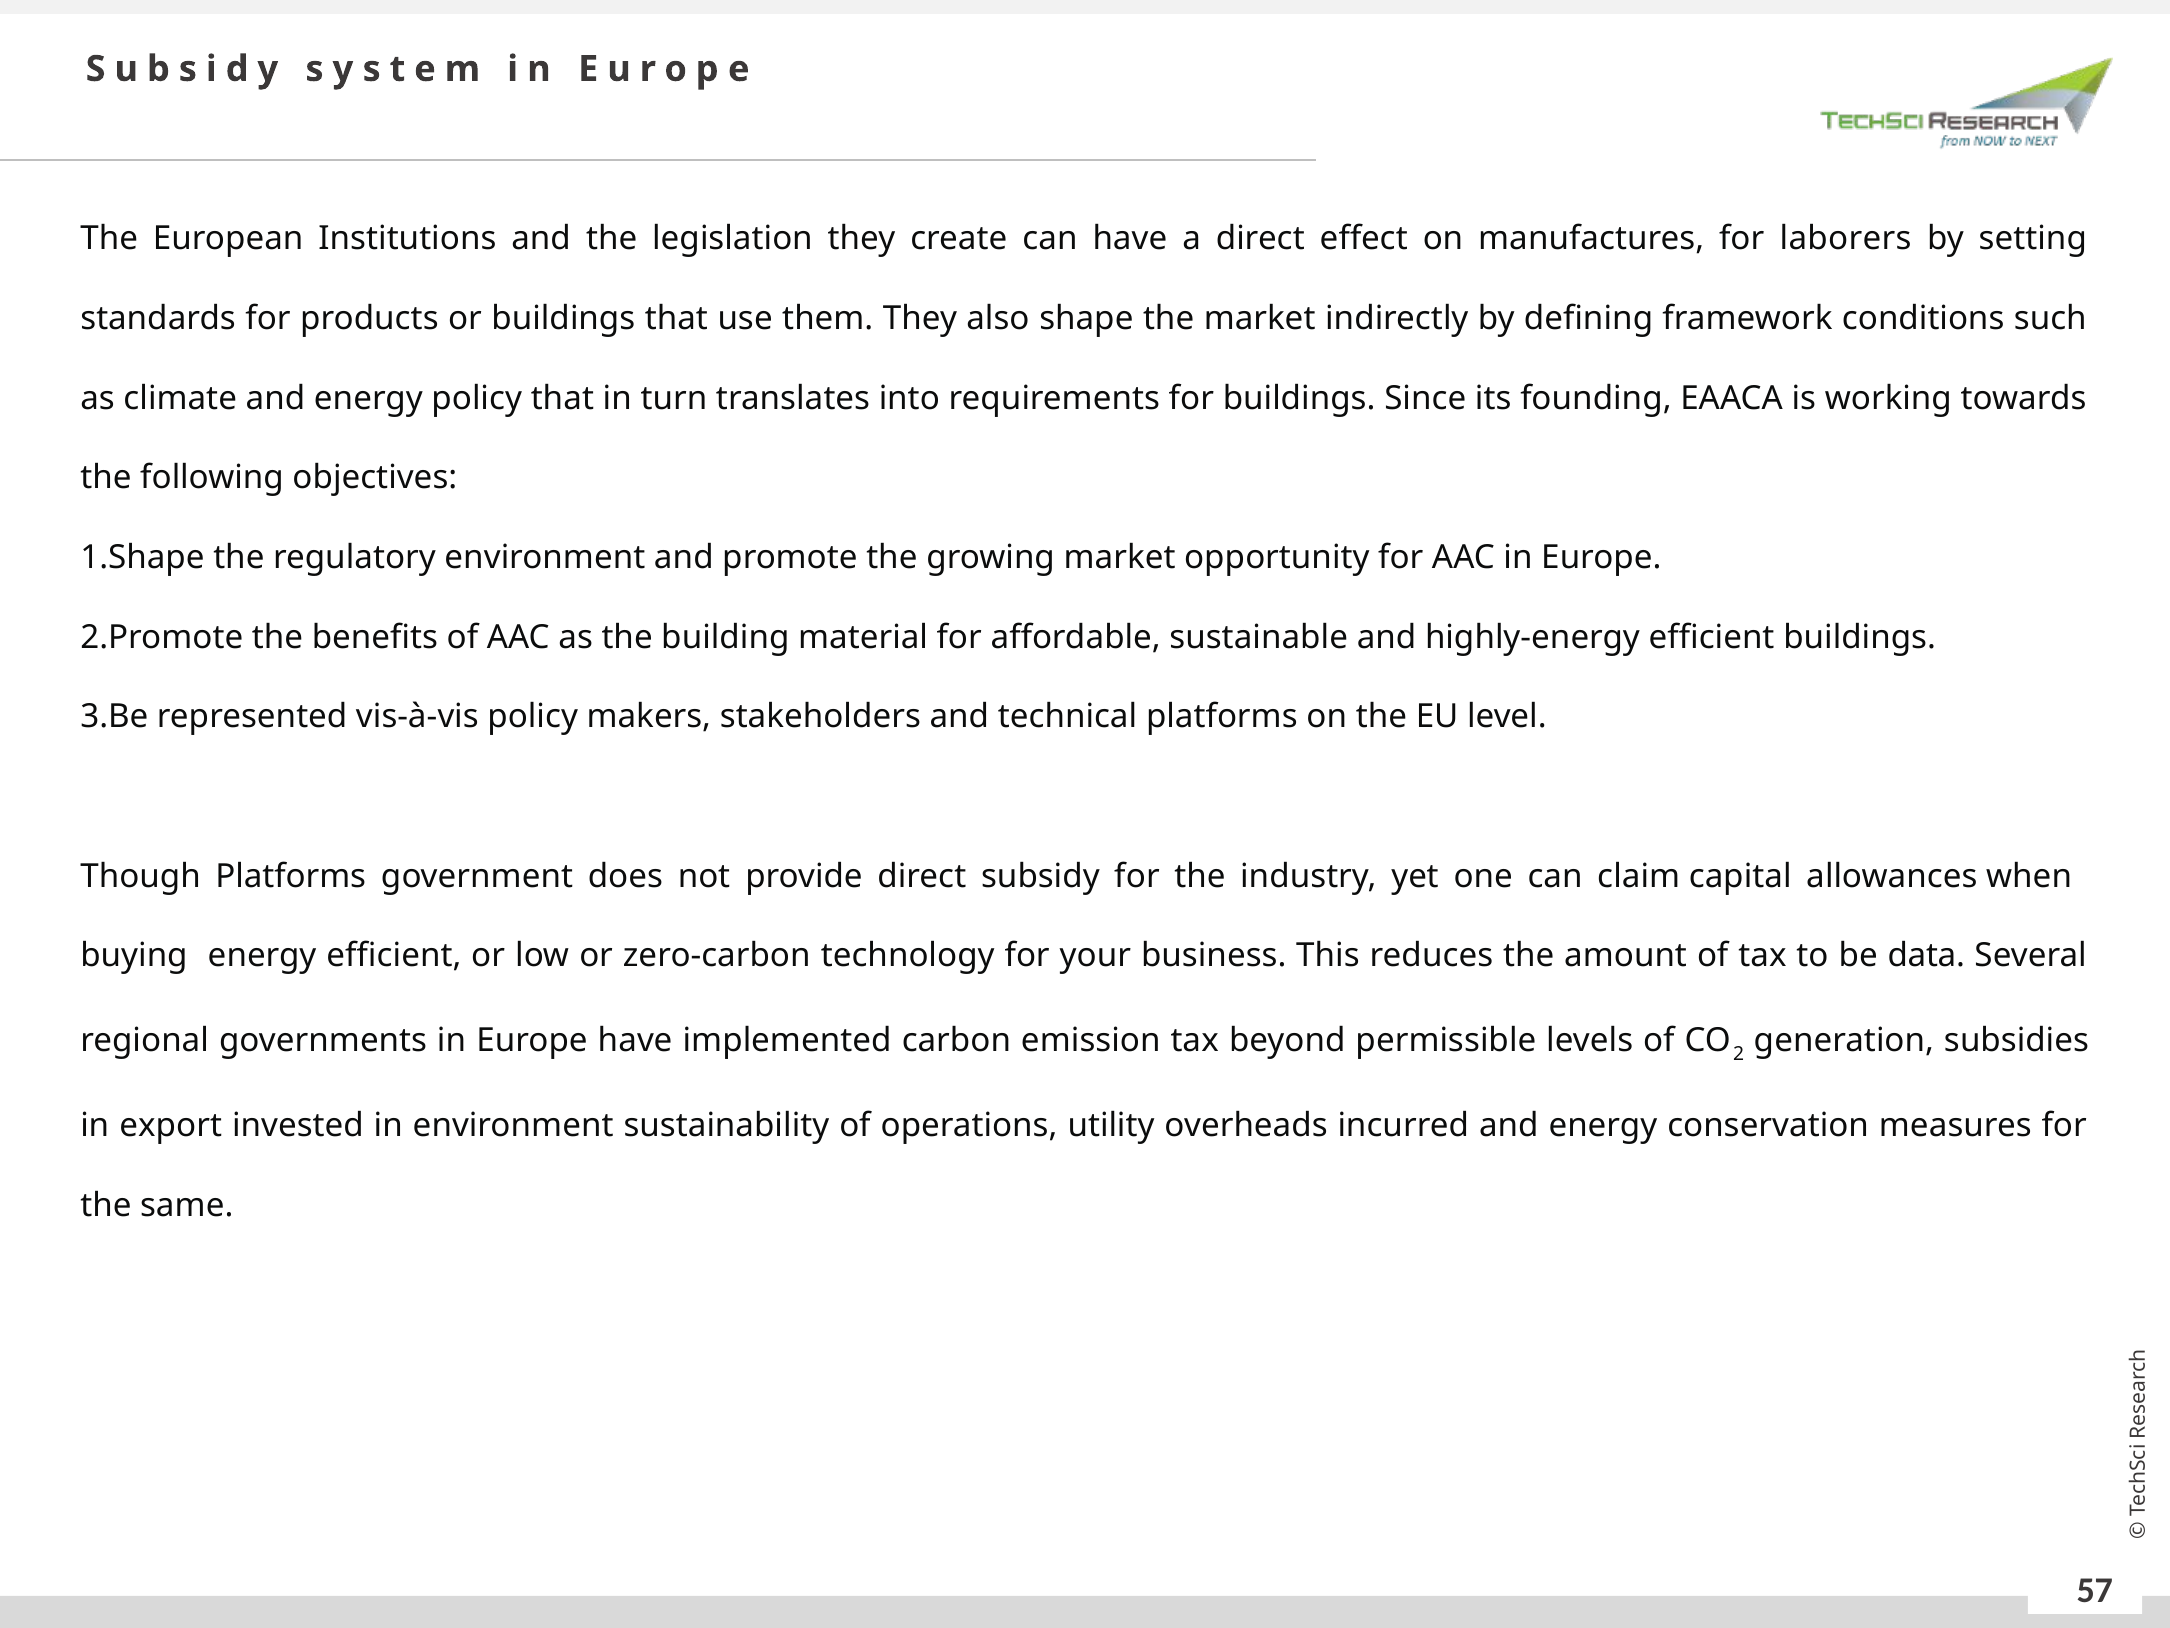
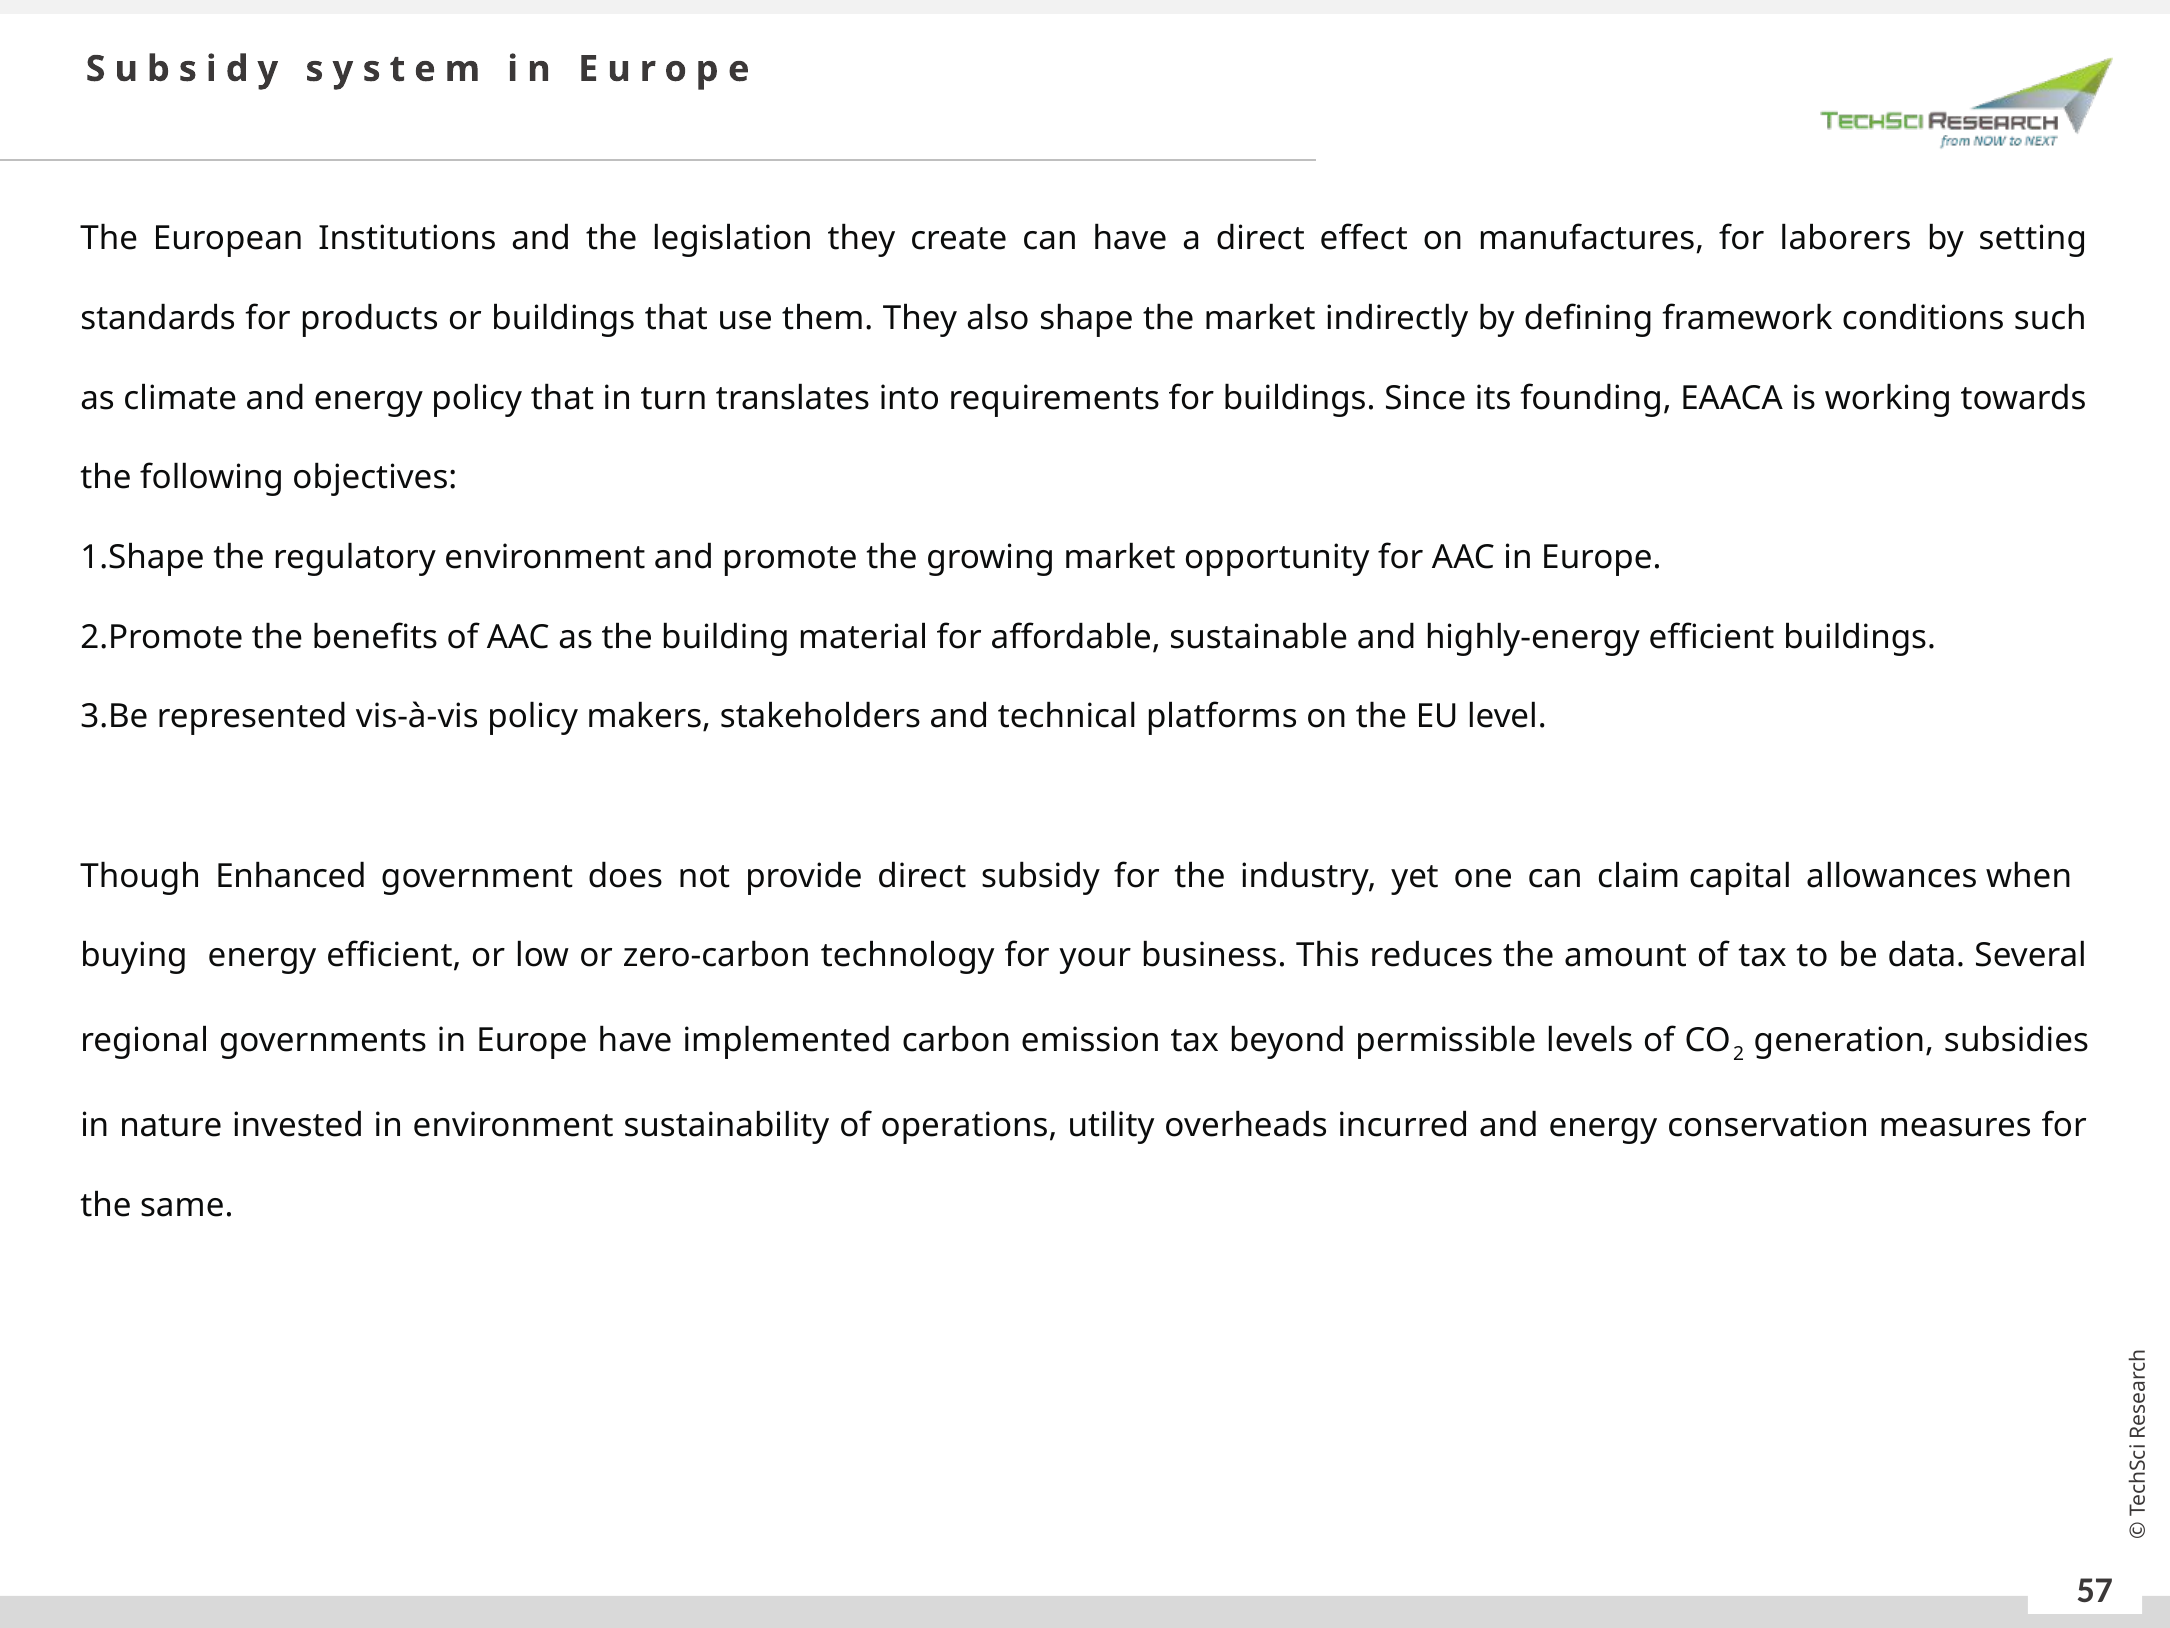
Though Platforms: Platforms -> Enhanced
export: export -> nature
